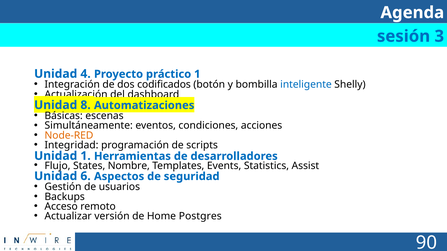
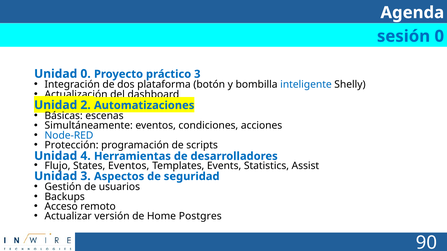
sesión 3: 3 -> 0
4 at (86, 74): 4 -> 0
práctico 1: 1 -> 3
codificados: codificados -> plataforma
8: 8 -> 2
Node-RED colour: orange -> blue
Integridad: Integridad -> Protección
1 at (86, 156): 1 -> 4
States Nombre: Nombre -> Eventos
6 at (86, 176): 6 -> 3
